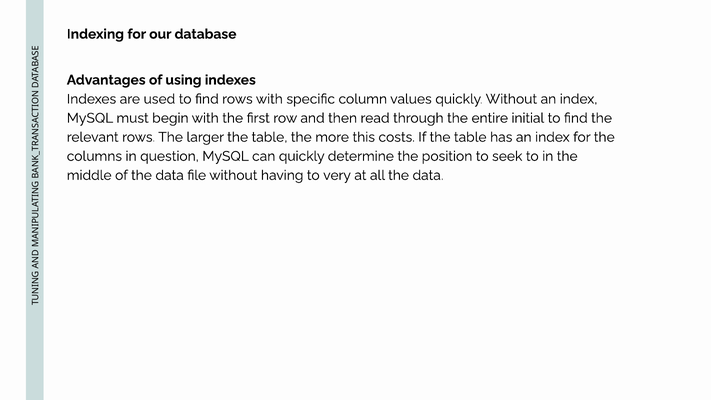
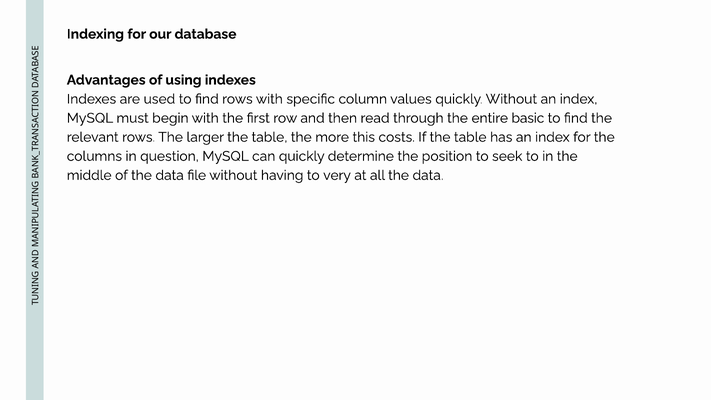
initial: initial -> basic
